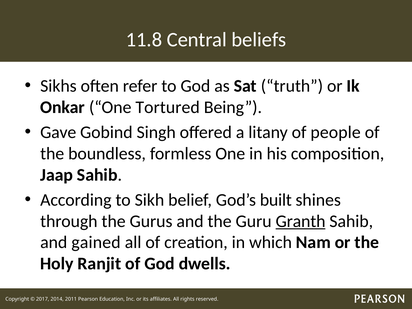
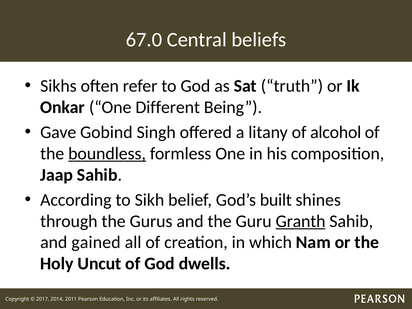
11.8: 11.8 -> 67.0
Tortured: Tortured -> Different
people: people -> alcohol
boundless underline: none -> present
Ranjit: Ranjit -> Uncut
